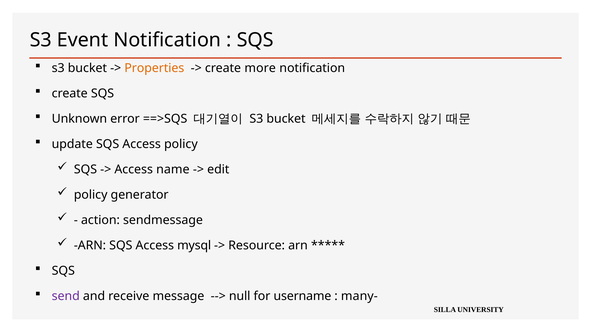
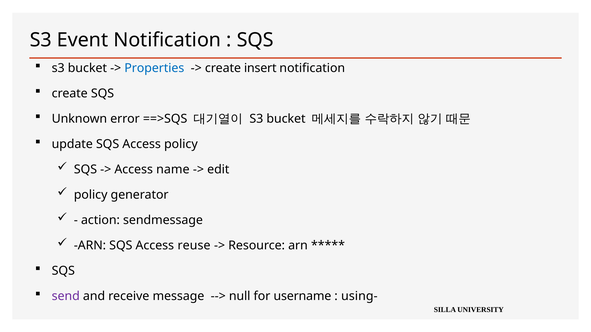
Properties colour: orange -> blue
more: more -> insert
mysql: mysql -> reuse
many-: many- -> using-
